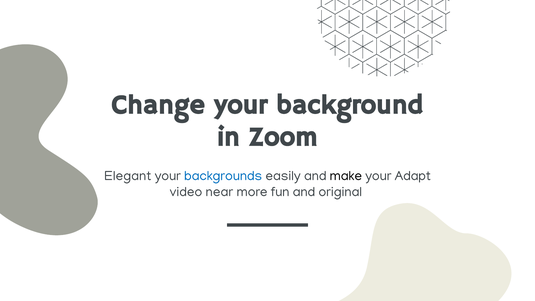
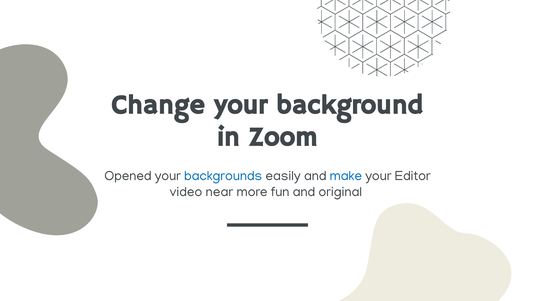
Elegant: Elegant -> Opened
make colour: black -> blue
Adapt: Adapt -> Editor
